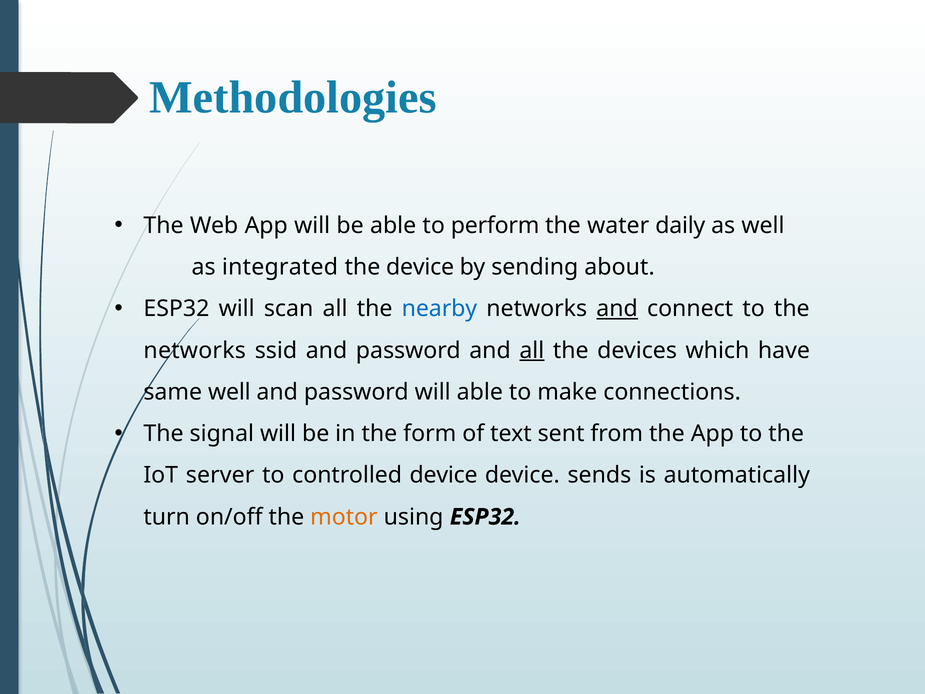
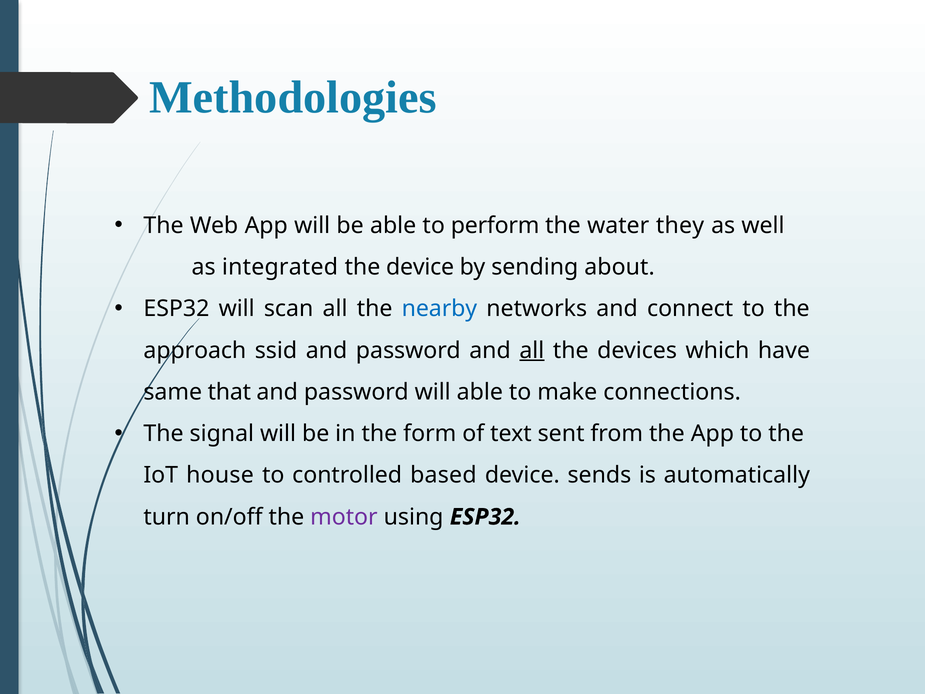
daily: daily -> they
and at (617, 309) underline: present -> none
networks at (195, 350): networks -> approach
same well: well -> that
server: server -> house
controlled device: device -> based
motor colour: orange -> purple
